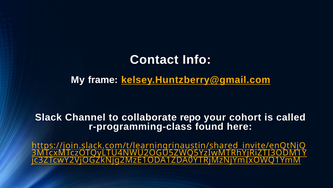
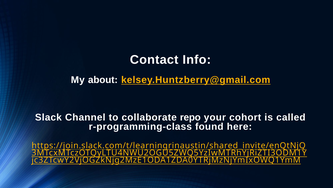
frame: frame -> about
